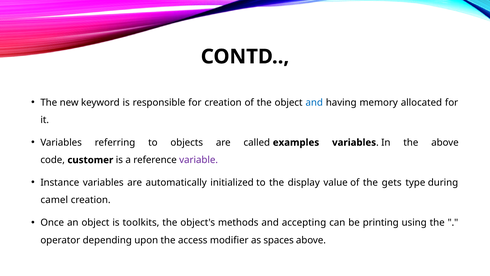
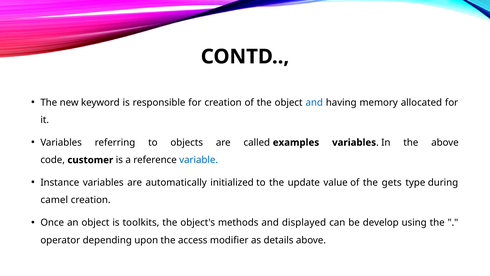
variable colour: purple -> blue
display: display -> update
accepting: accepting -> displayed
printing: printing -> develop
spaces: spaces -> details
